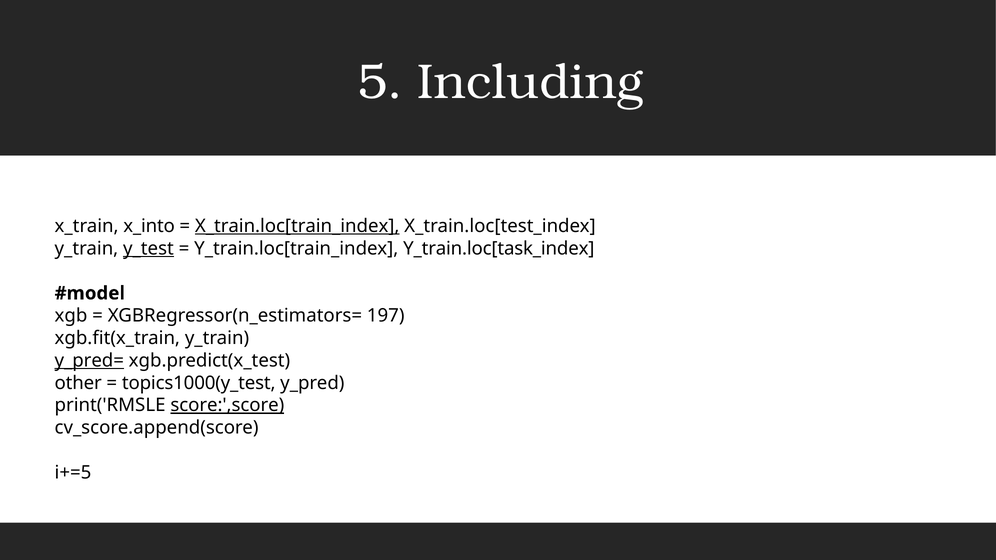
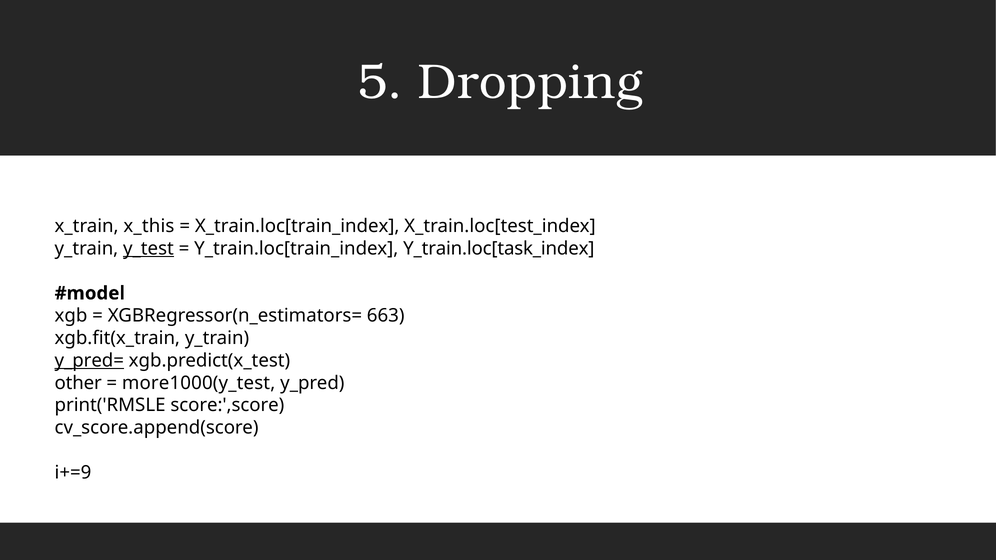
Including: Including -> Dropping
x_into: x_into -> x_this
X_train.loc[train_index underline: present -> none
197: 197 -> 663
topics1000(y_test: topics1000(y_test -> more1000(y_test
score:',score underline: present -> none
i+=5: i+=5 -> i+=9
